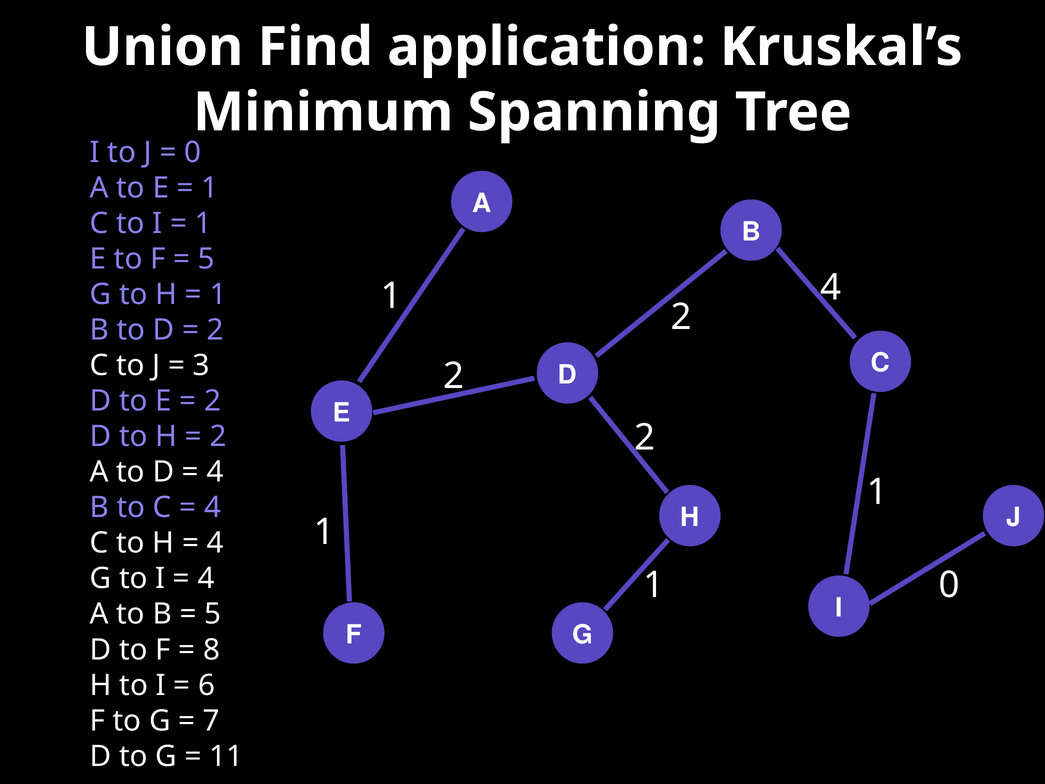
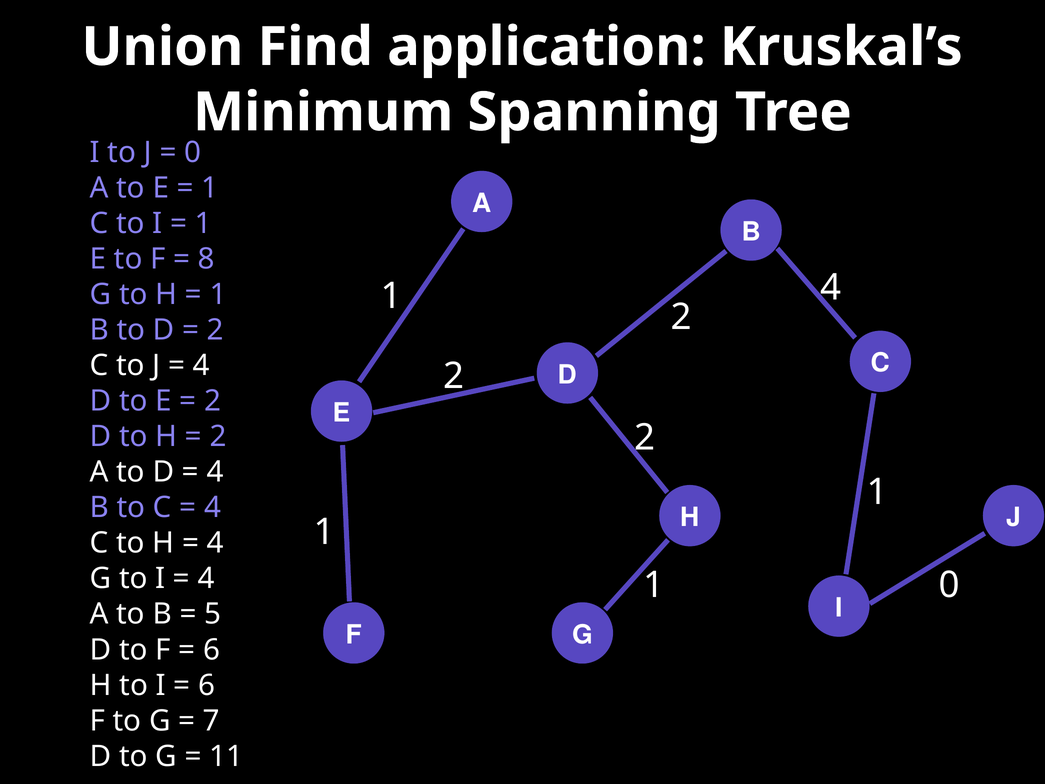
5 at (206, 259): 5 -> 8
3 at (201, 365): 3 -> 4
8 at (211, 650): 8 -> 6
